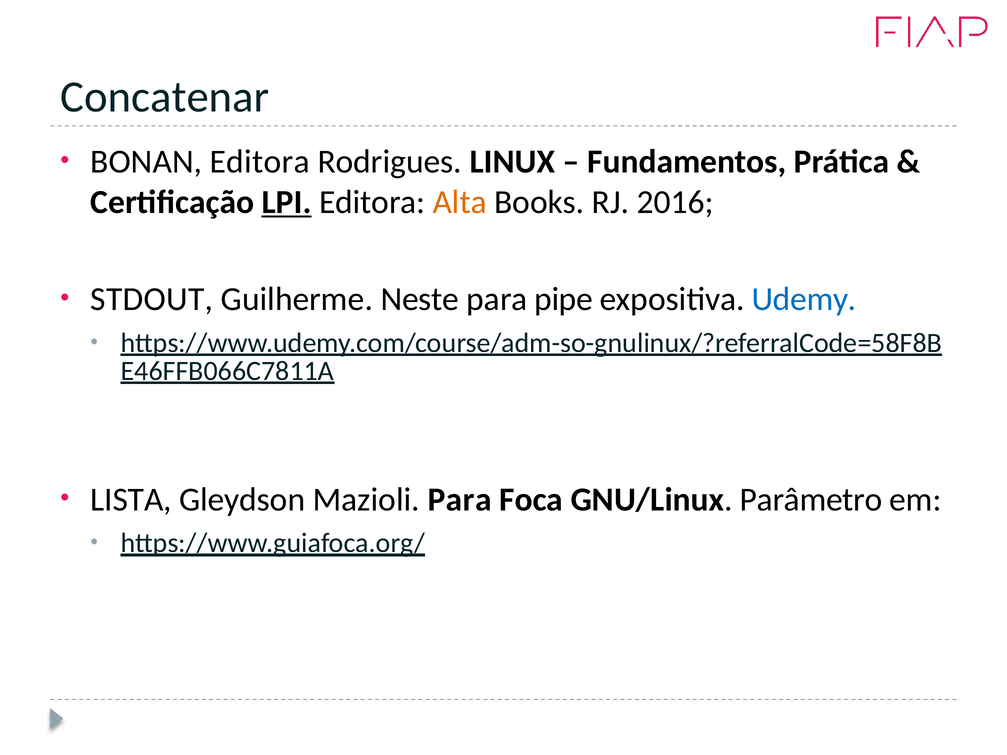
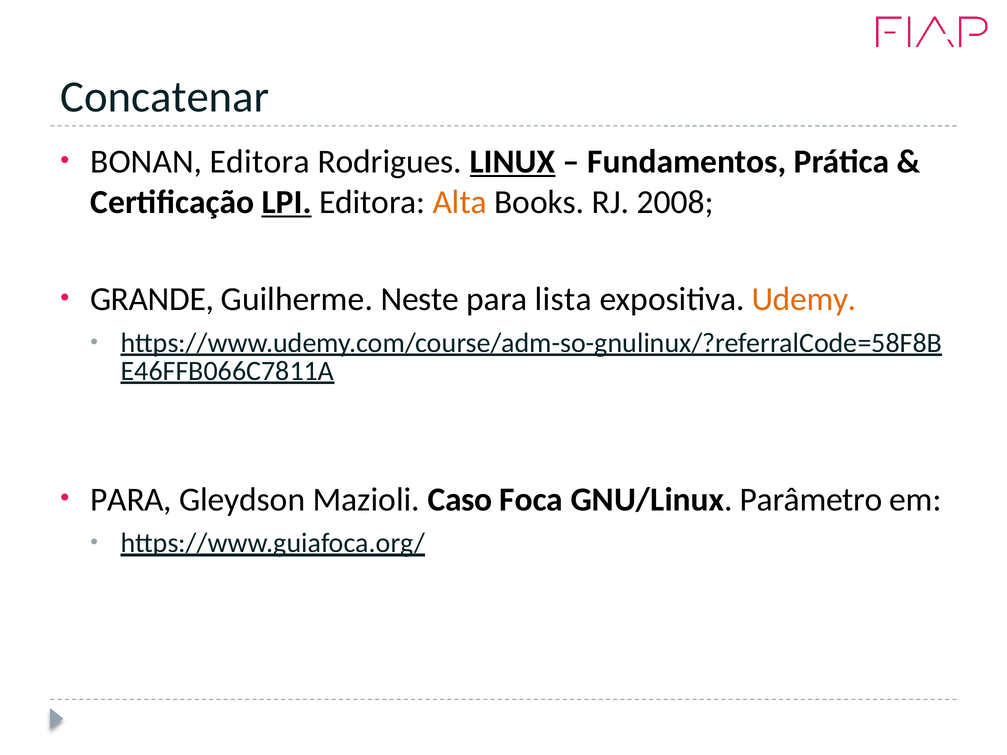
LINUX underline: none -> present
2016: 2016 -> 2008
STDOUT: STDOUT -> GRANDE
pipe: pipe -> lista
Udemy colour: blue -> orange
LISTA at (131, 500): LISTA -> PARA
Mazioli Para: Para -> Caso
